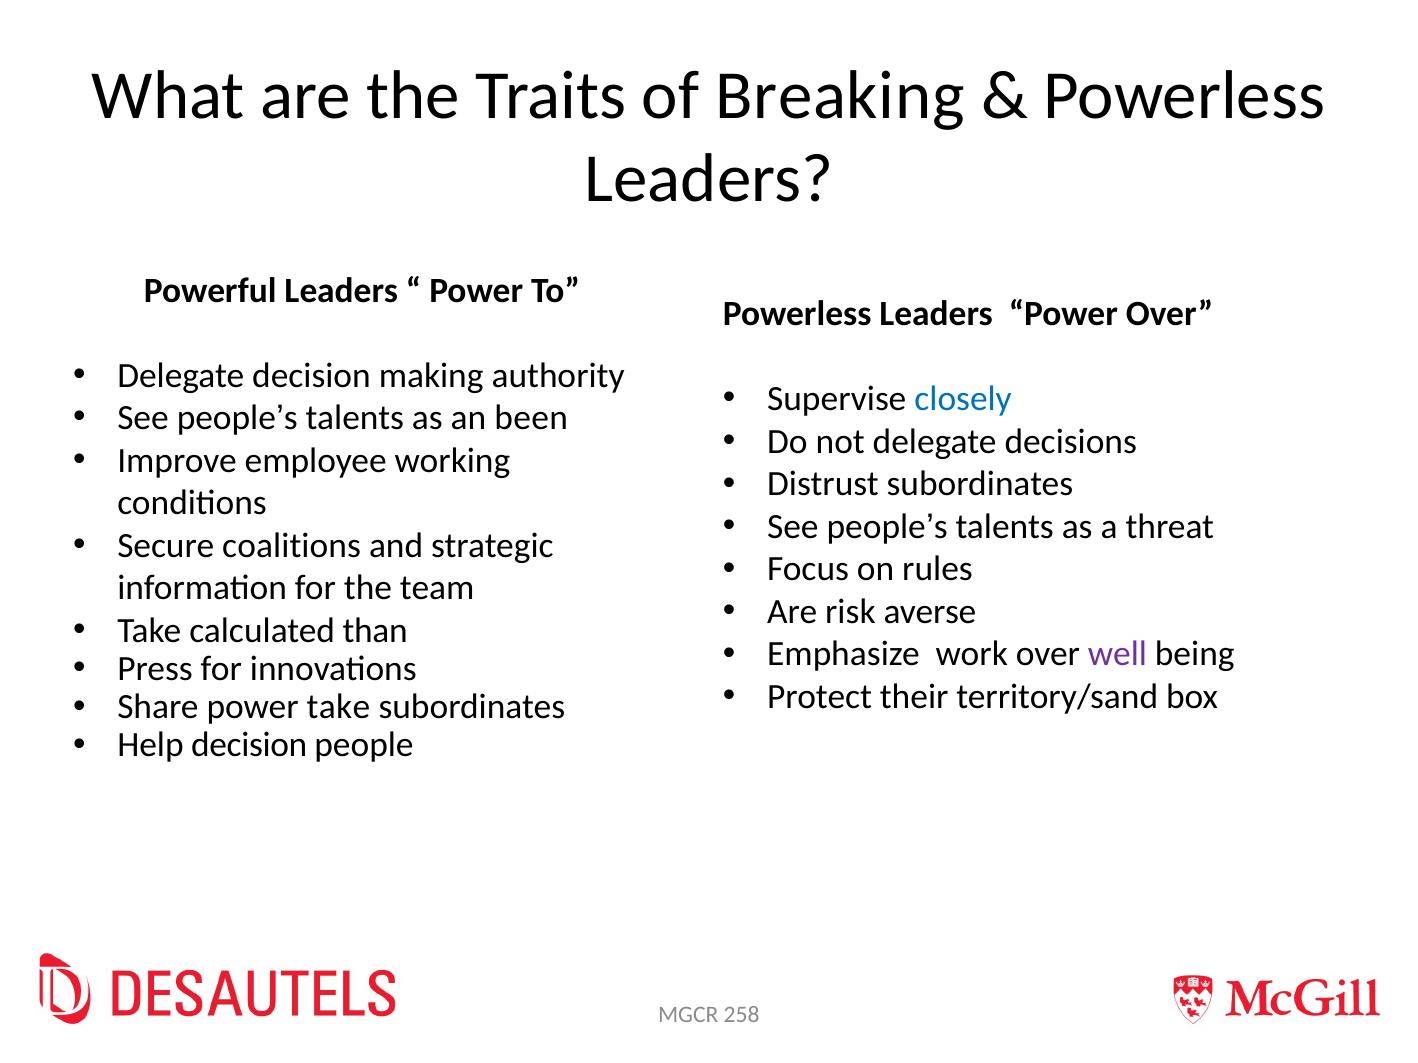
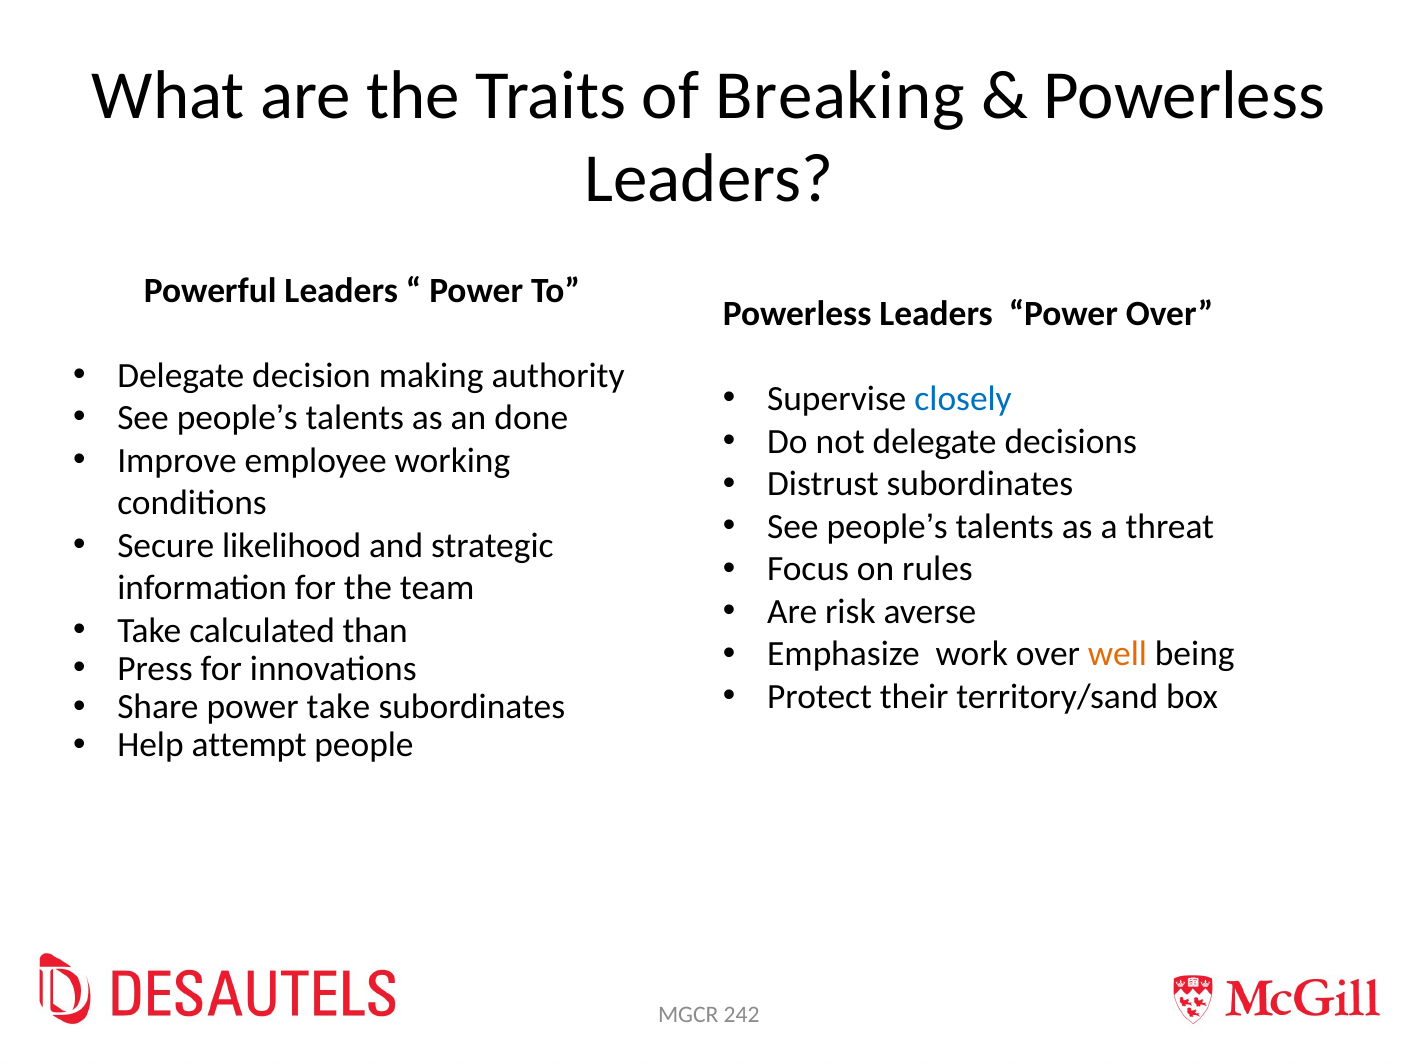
been: been -> done
coalitions: coalitions -> likelihood
well colour: purple -> orange
Help decision: decision -> attempt
258: 258 -> 242
